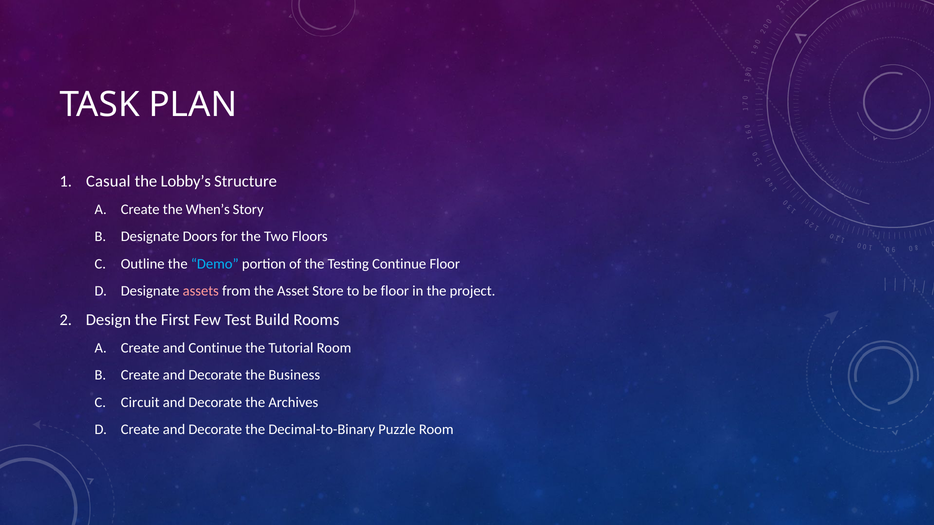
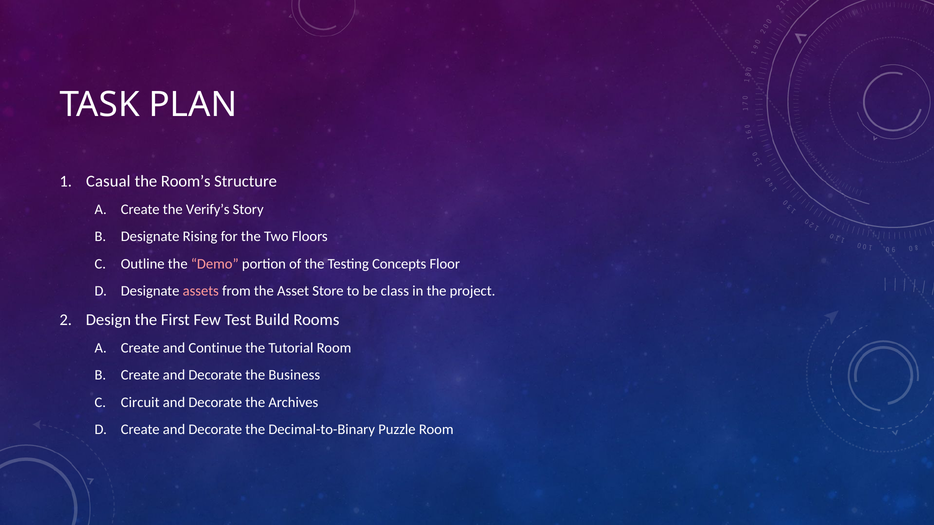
Lobby’s: Lobby’s -> Room’s
When’s: When’s -> Verify’s
Doors: Doors -> Rising
Demo colour: light blue -> pink
Testing Continue: Continue -> Concepts
be floor: floor -> class
